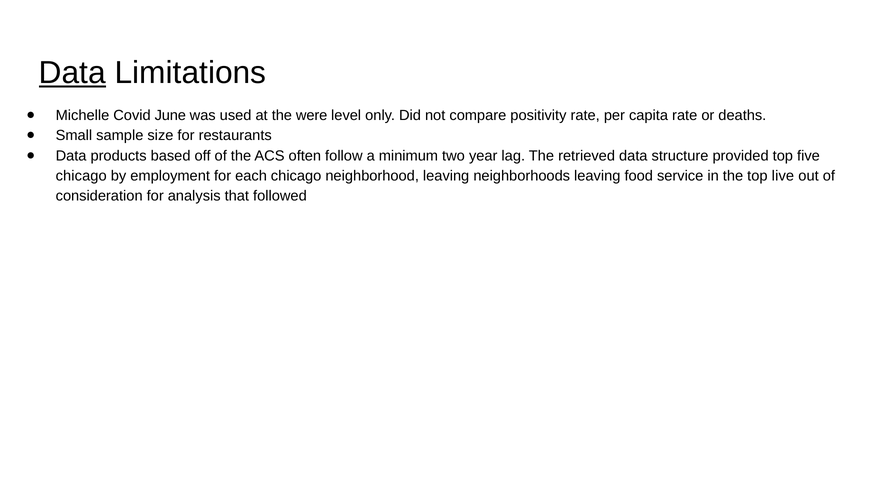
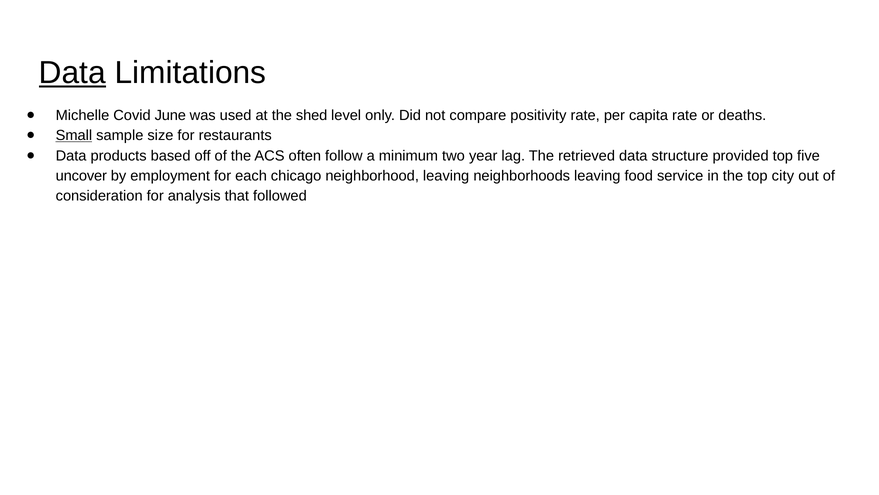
were: were -> shed
Small underline: none -> present
chicago at (81, 176): chicago -> uncover
live: live -> city
